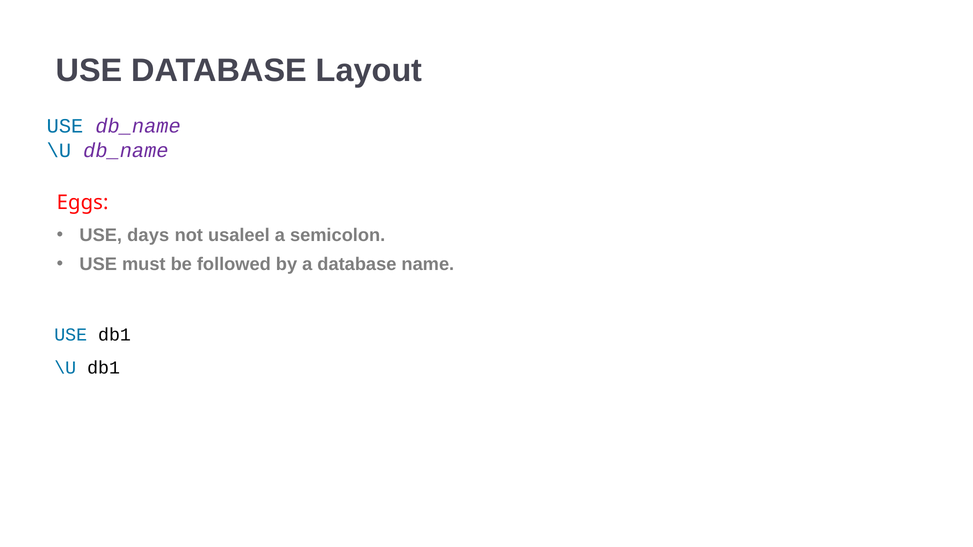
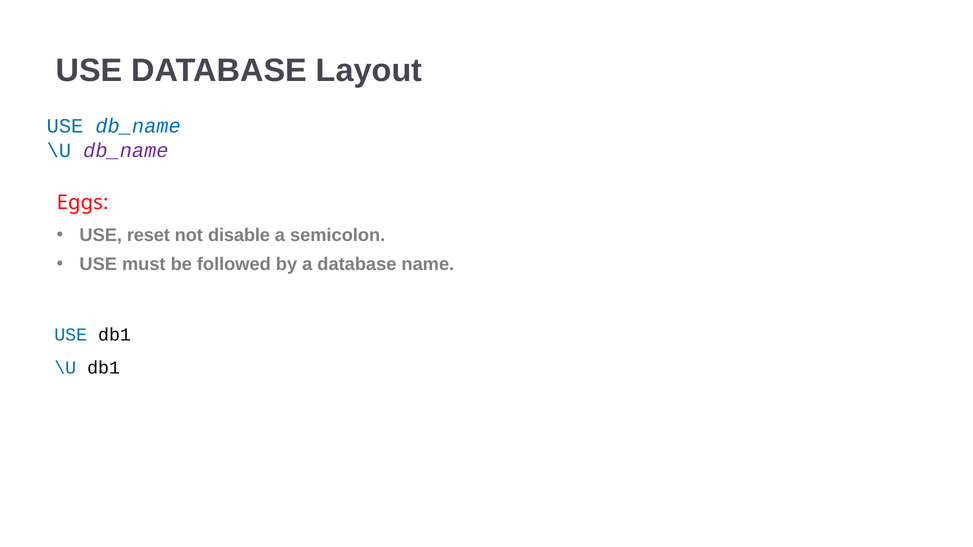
db_name at (138, 126) colour: purple -> blue
days: days -> reset
usaleel: usaleel -> disable
